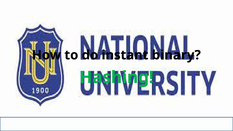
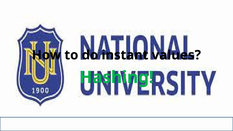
binary: binary -> values
